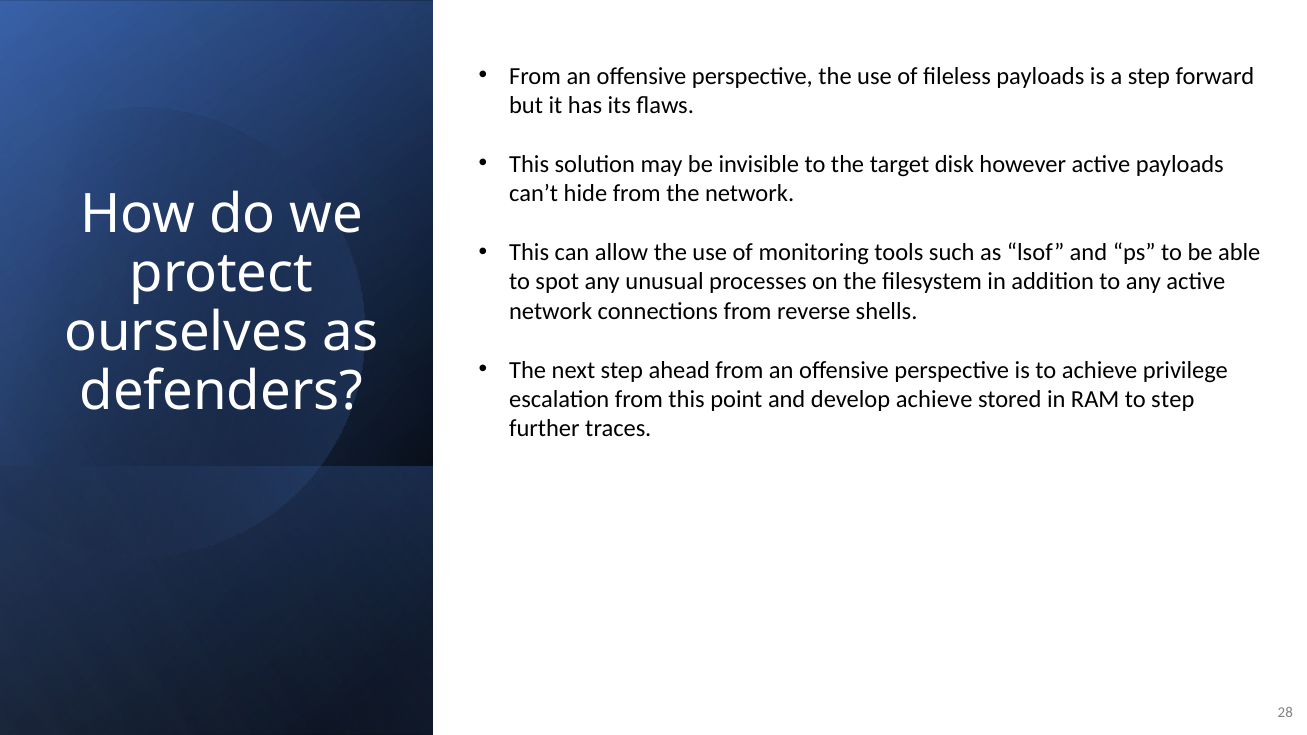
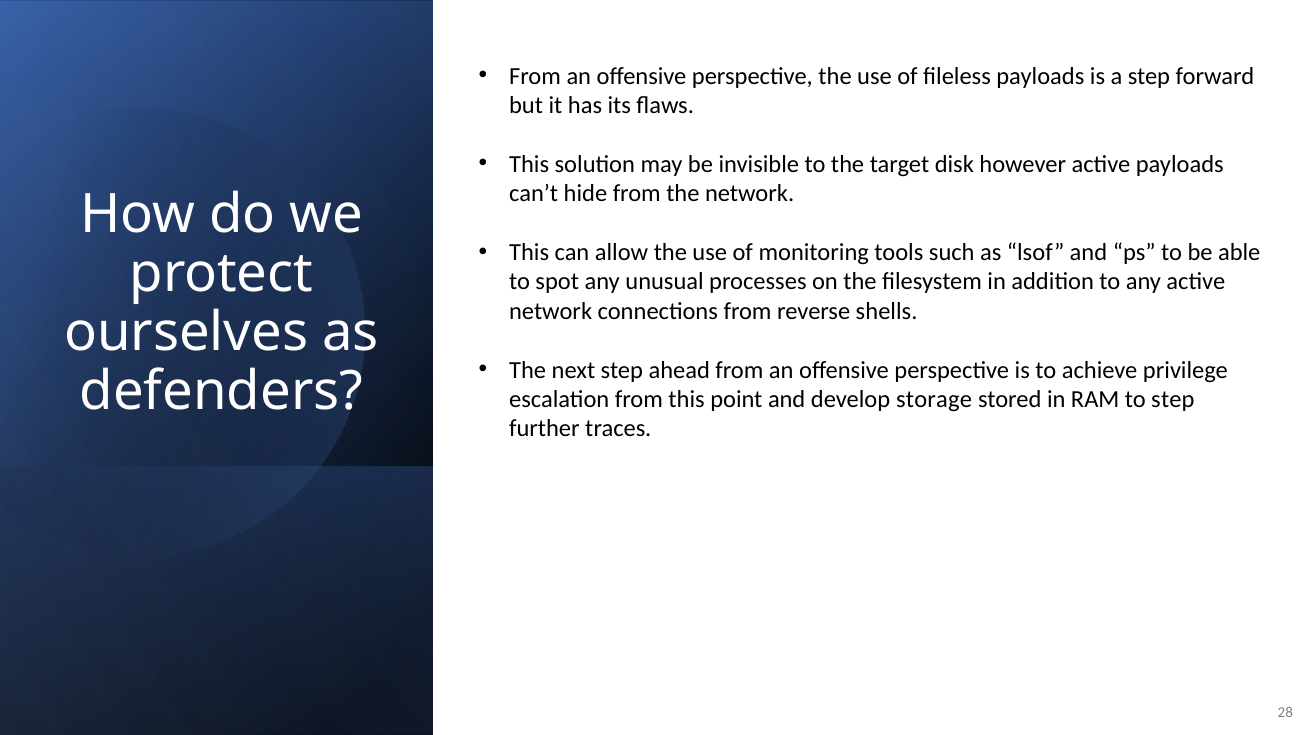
develop achieve: achieve -> storage
